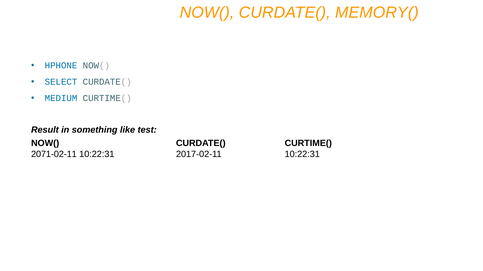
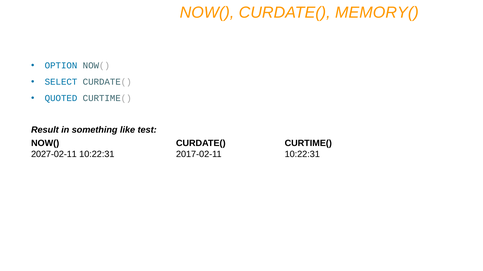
HPHONE: HPHONE -> OPTION
MEDIUM: MEDIUM -> QUOTED
2071-02-11: 2071-02-11 -> 2027-02-11
